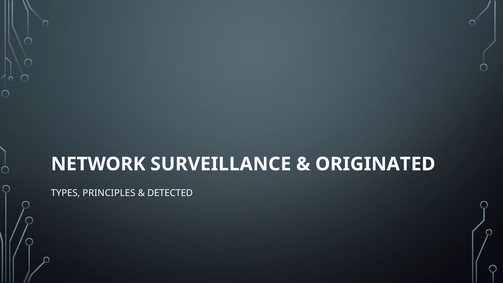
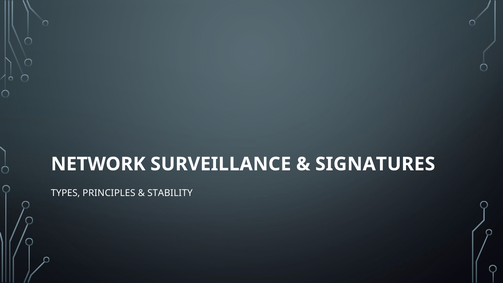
ORIGINATED: ORIGINATED -> SIGNATURES
DETECTED: DETECTED -> STABILITY
